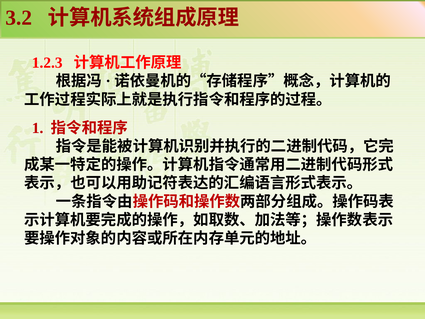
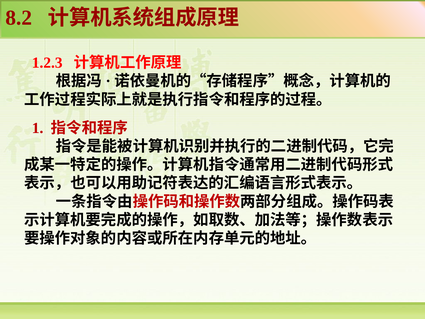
3.2: 3.2 -> 8.2
